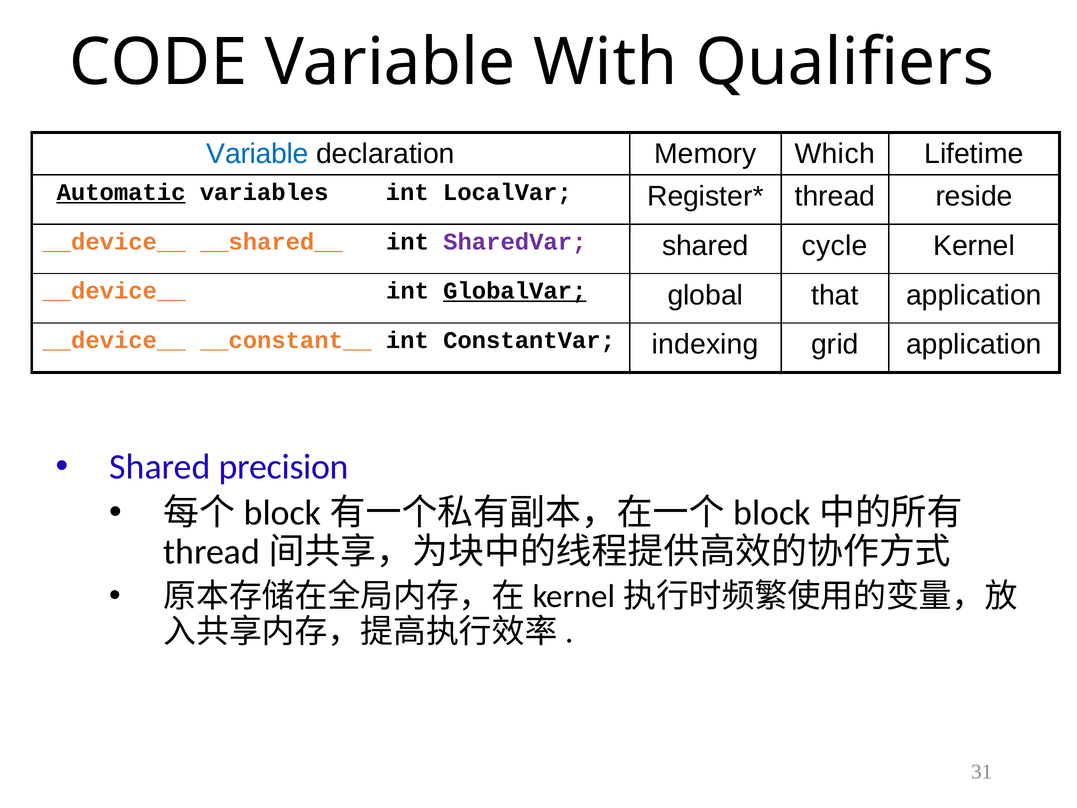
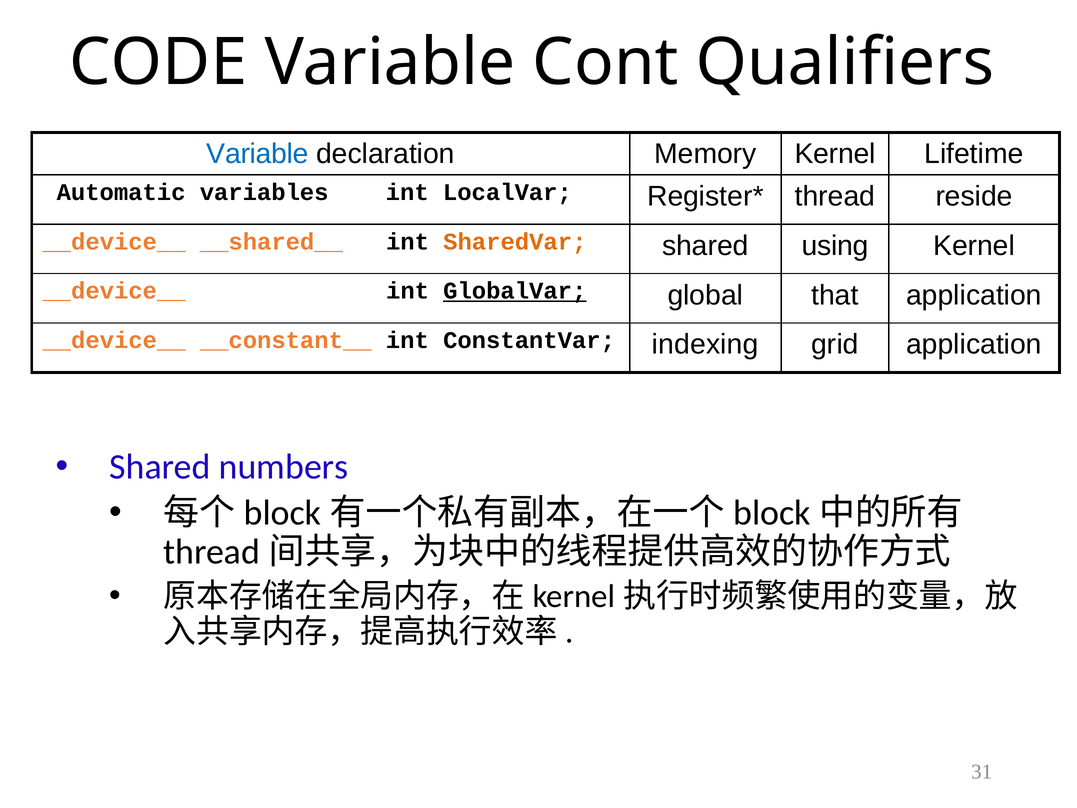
With: With -> Cont
Memory Which: Which -> Kernel
Automatic underline: present -> none
SharedVar colour: purple -> orange
cycle: cycle -> using
precision: precision -> numbers
